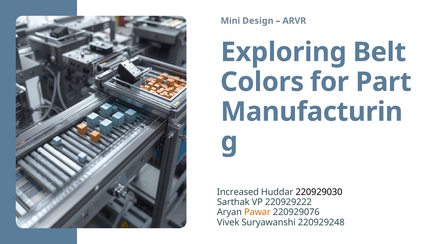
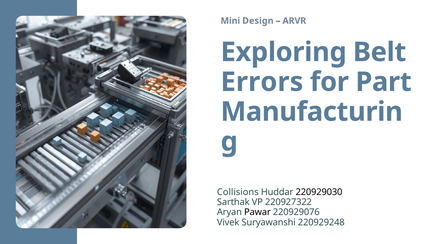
Colors: Colors -> Errors
Increased: Increased -> Collisions
220929222: 220929222 -> 220927322
Pawar colour: orange -> black
